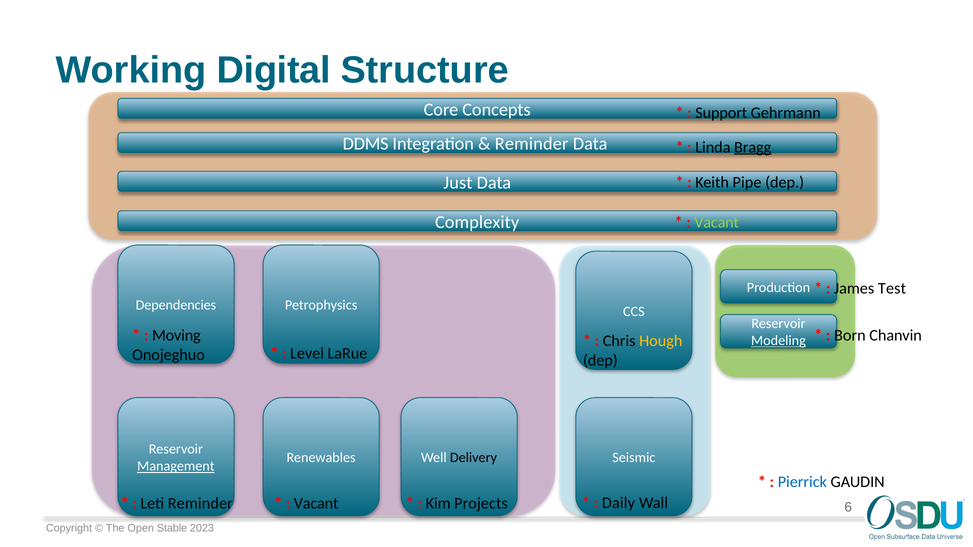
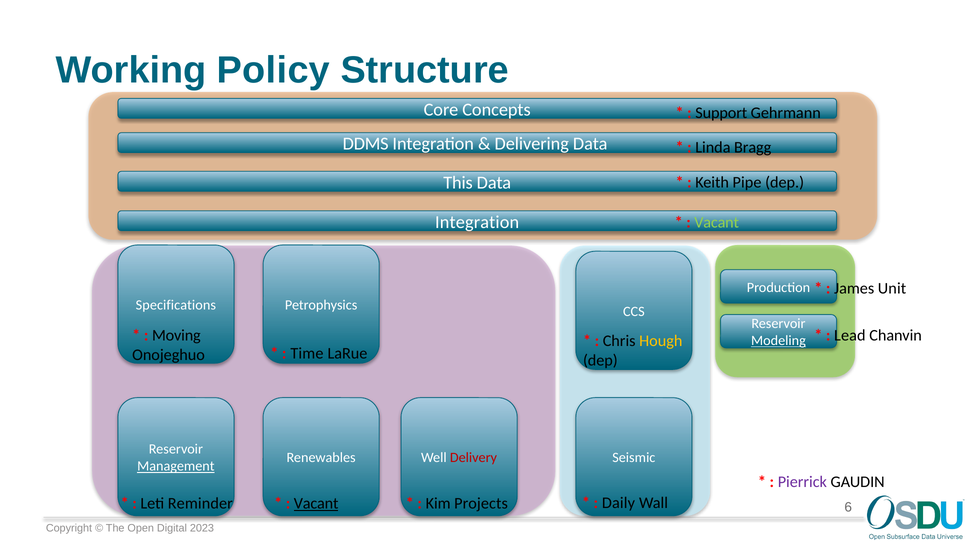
Digital: Digital -> Policy
Reminder at (532, 144): Reminder -> Delivering
Bragg underline: present -> none
Just: Just -> This
Complexity at (477, 222): Complexity -> Integration
Test: Test -> Unit
Dependencies: Dependencies -> Specifications
Born: Born -> Lead
Level: Level -> Time
Delivery colour: black -> red
Pierrick colour: blue -> purple
Vacant at (316, 504) underline: none -> present
Stable: Stable -> Digital
